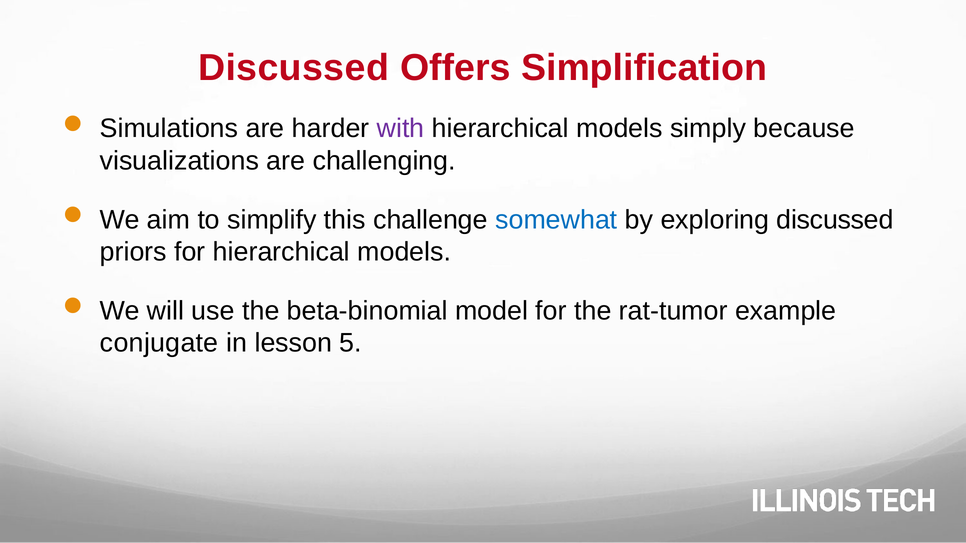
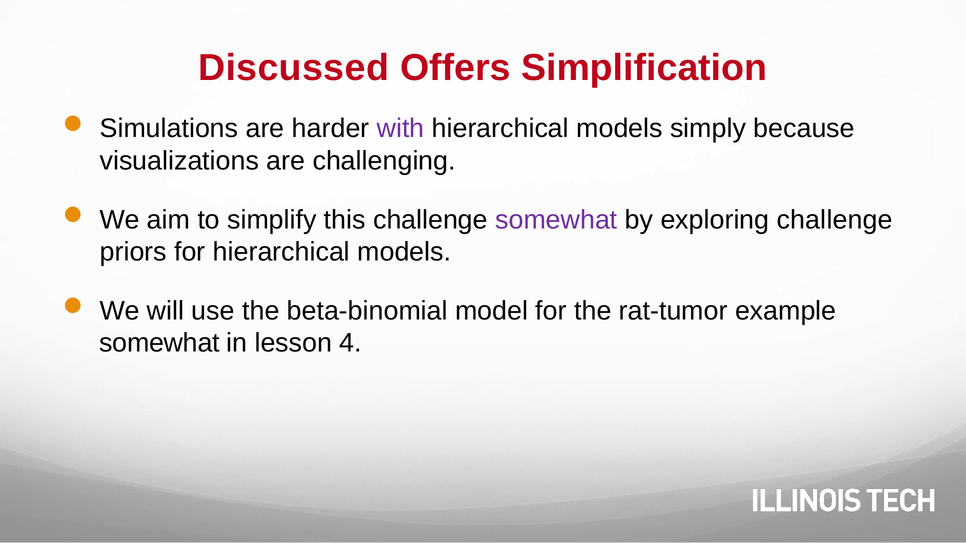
somewhat at (556, 220) colour: blue -> purple
exploring discussed: discussed -> challenge
conjugate at (159, 343): conjugate -> somewhat
5: 5 -> 4
